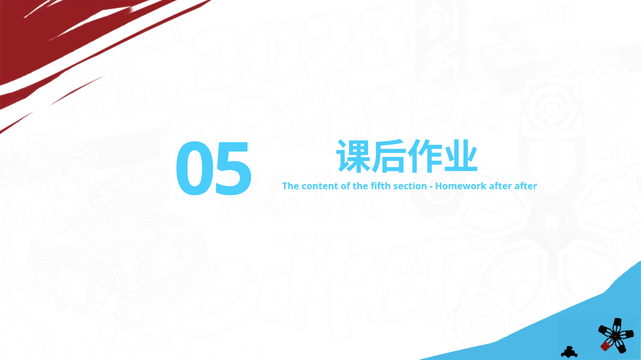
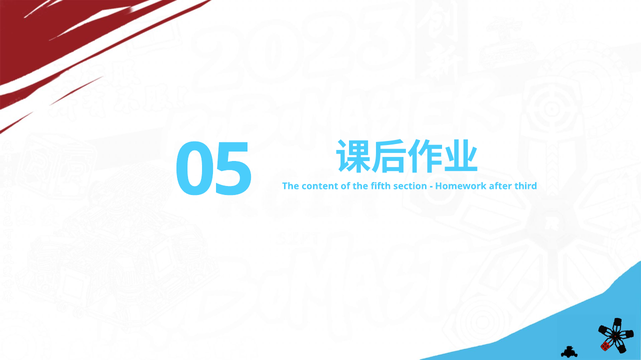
after after: after -> third
